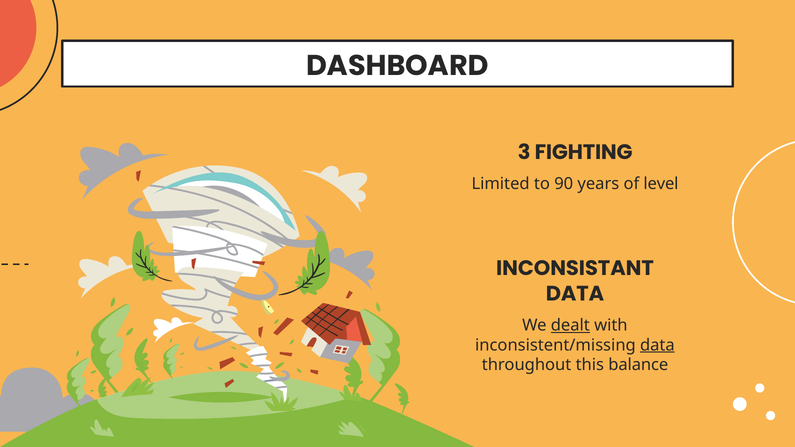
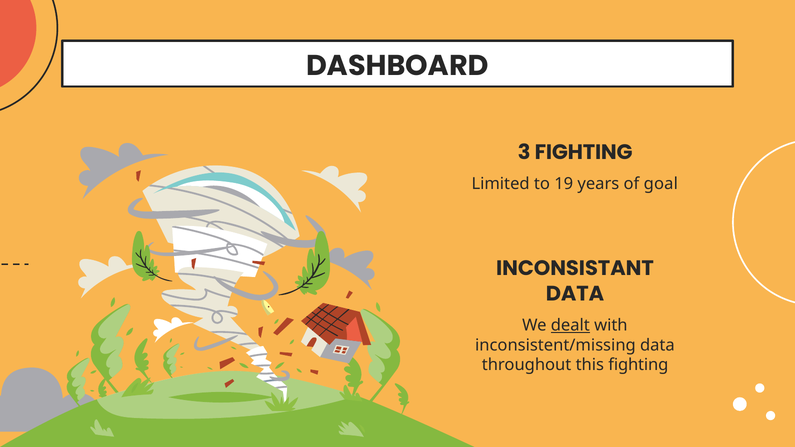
90: 90 -> 19
level: level -> goal
data at (657, 345) underline: present -> none
this balance: balance -> fighting
